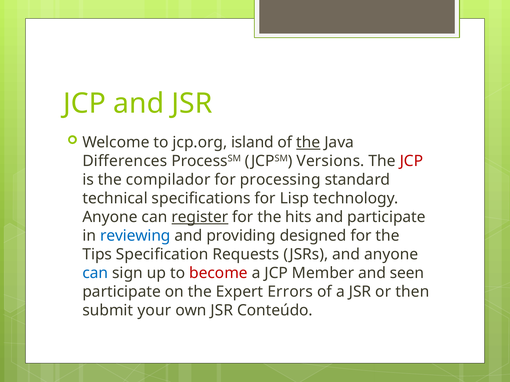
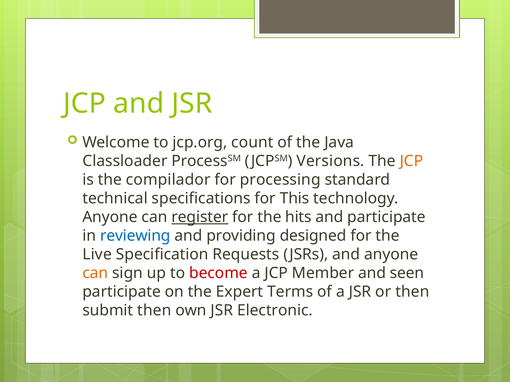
island: island -> count
the at (308, 143) underline: present -> none
Differences: Differences -> Classloader
JCP at (411, 161) colour: red -> orange
Lisp: Lisp -> This
Tips: Tips -> Live
can at (95, 273) colour: blue -> orange
Errors: Errors -> Terms
submit your: your -> then
Conteúdo: Conteúdo -> Electronic
